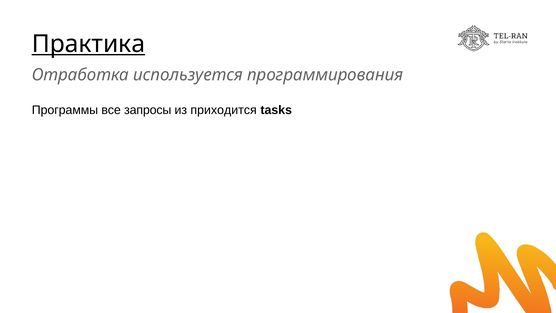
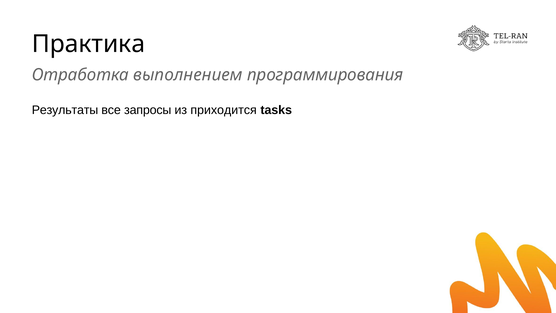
Практика underline: present -> none
используется: используется -> выполнением
Программы: Программы -> Результаты
